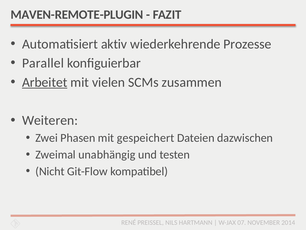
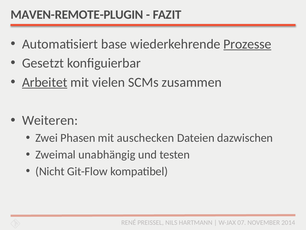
aktiv: aktiv -> base
Prozesse underline: none -> present
Parallel: Parallel -> Gesetzt
gespeichert: gespeichert -> auschecken
